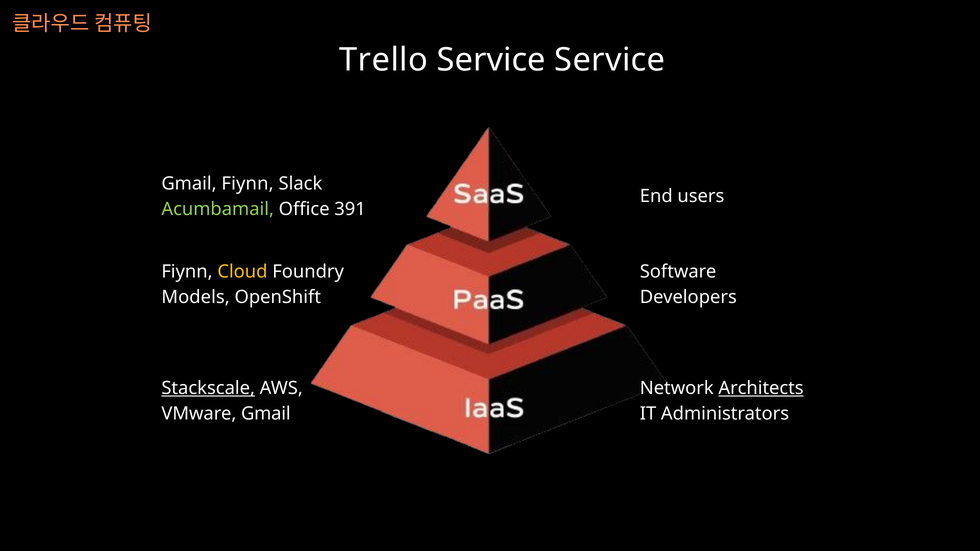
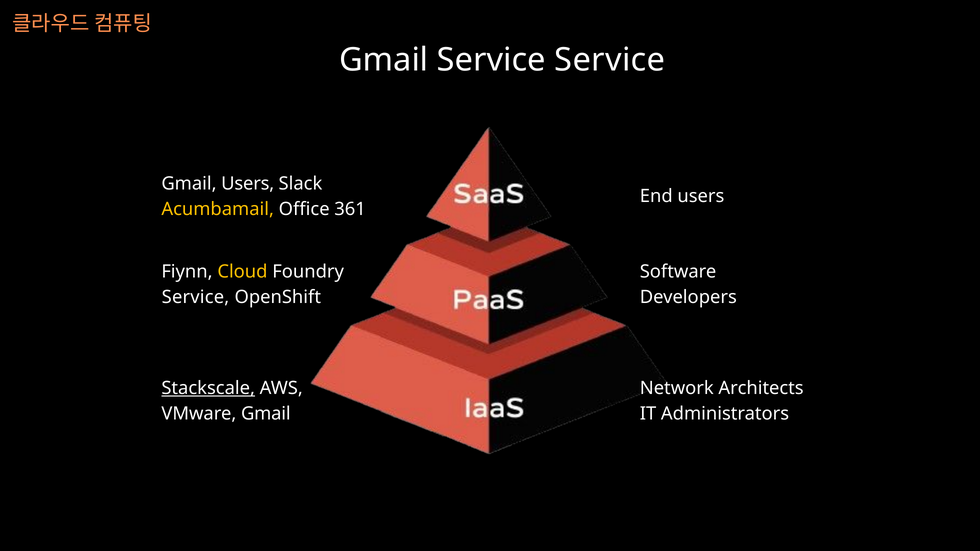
Trello at (384, 60): Trello -> Gmail
Gmail Fiynn: Fiynn -> Users
Acumbamail colour: light green -> yellow
391: 391 -> 361
Models at (196, 297): Models -> Service
Architects underline: present -> none
